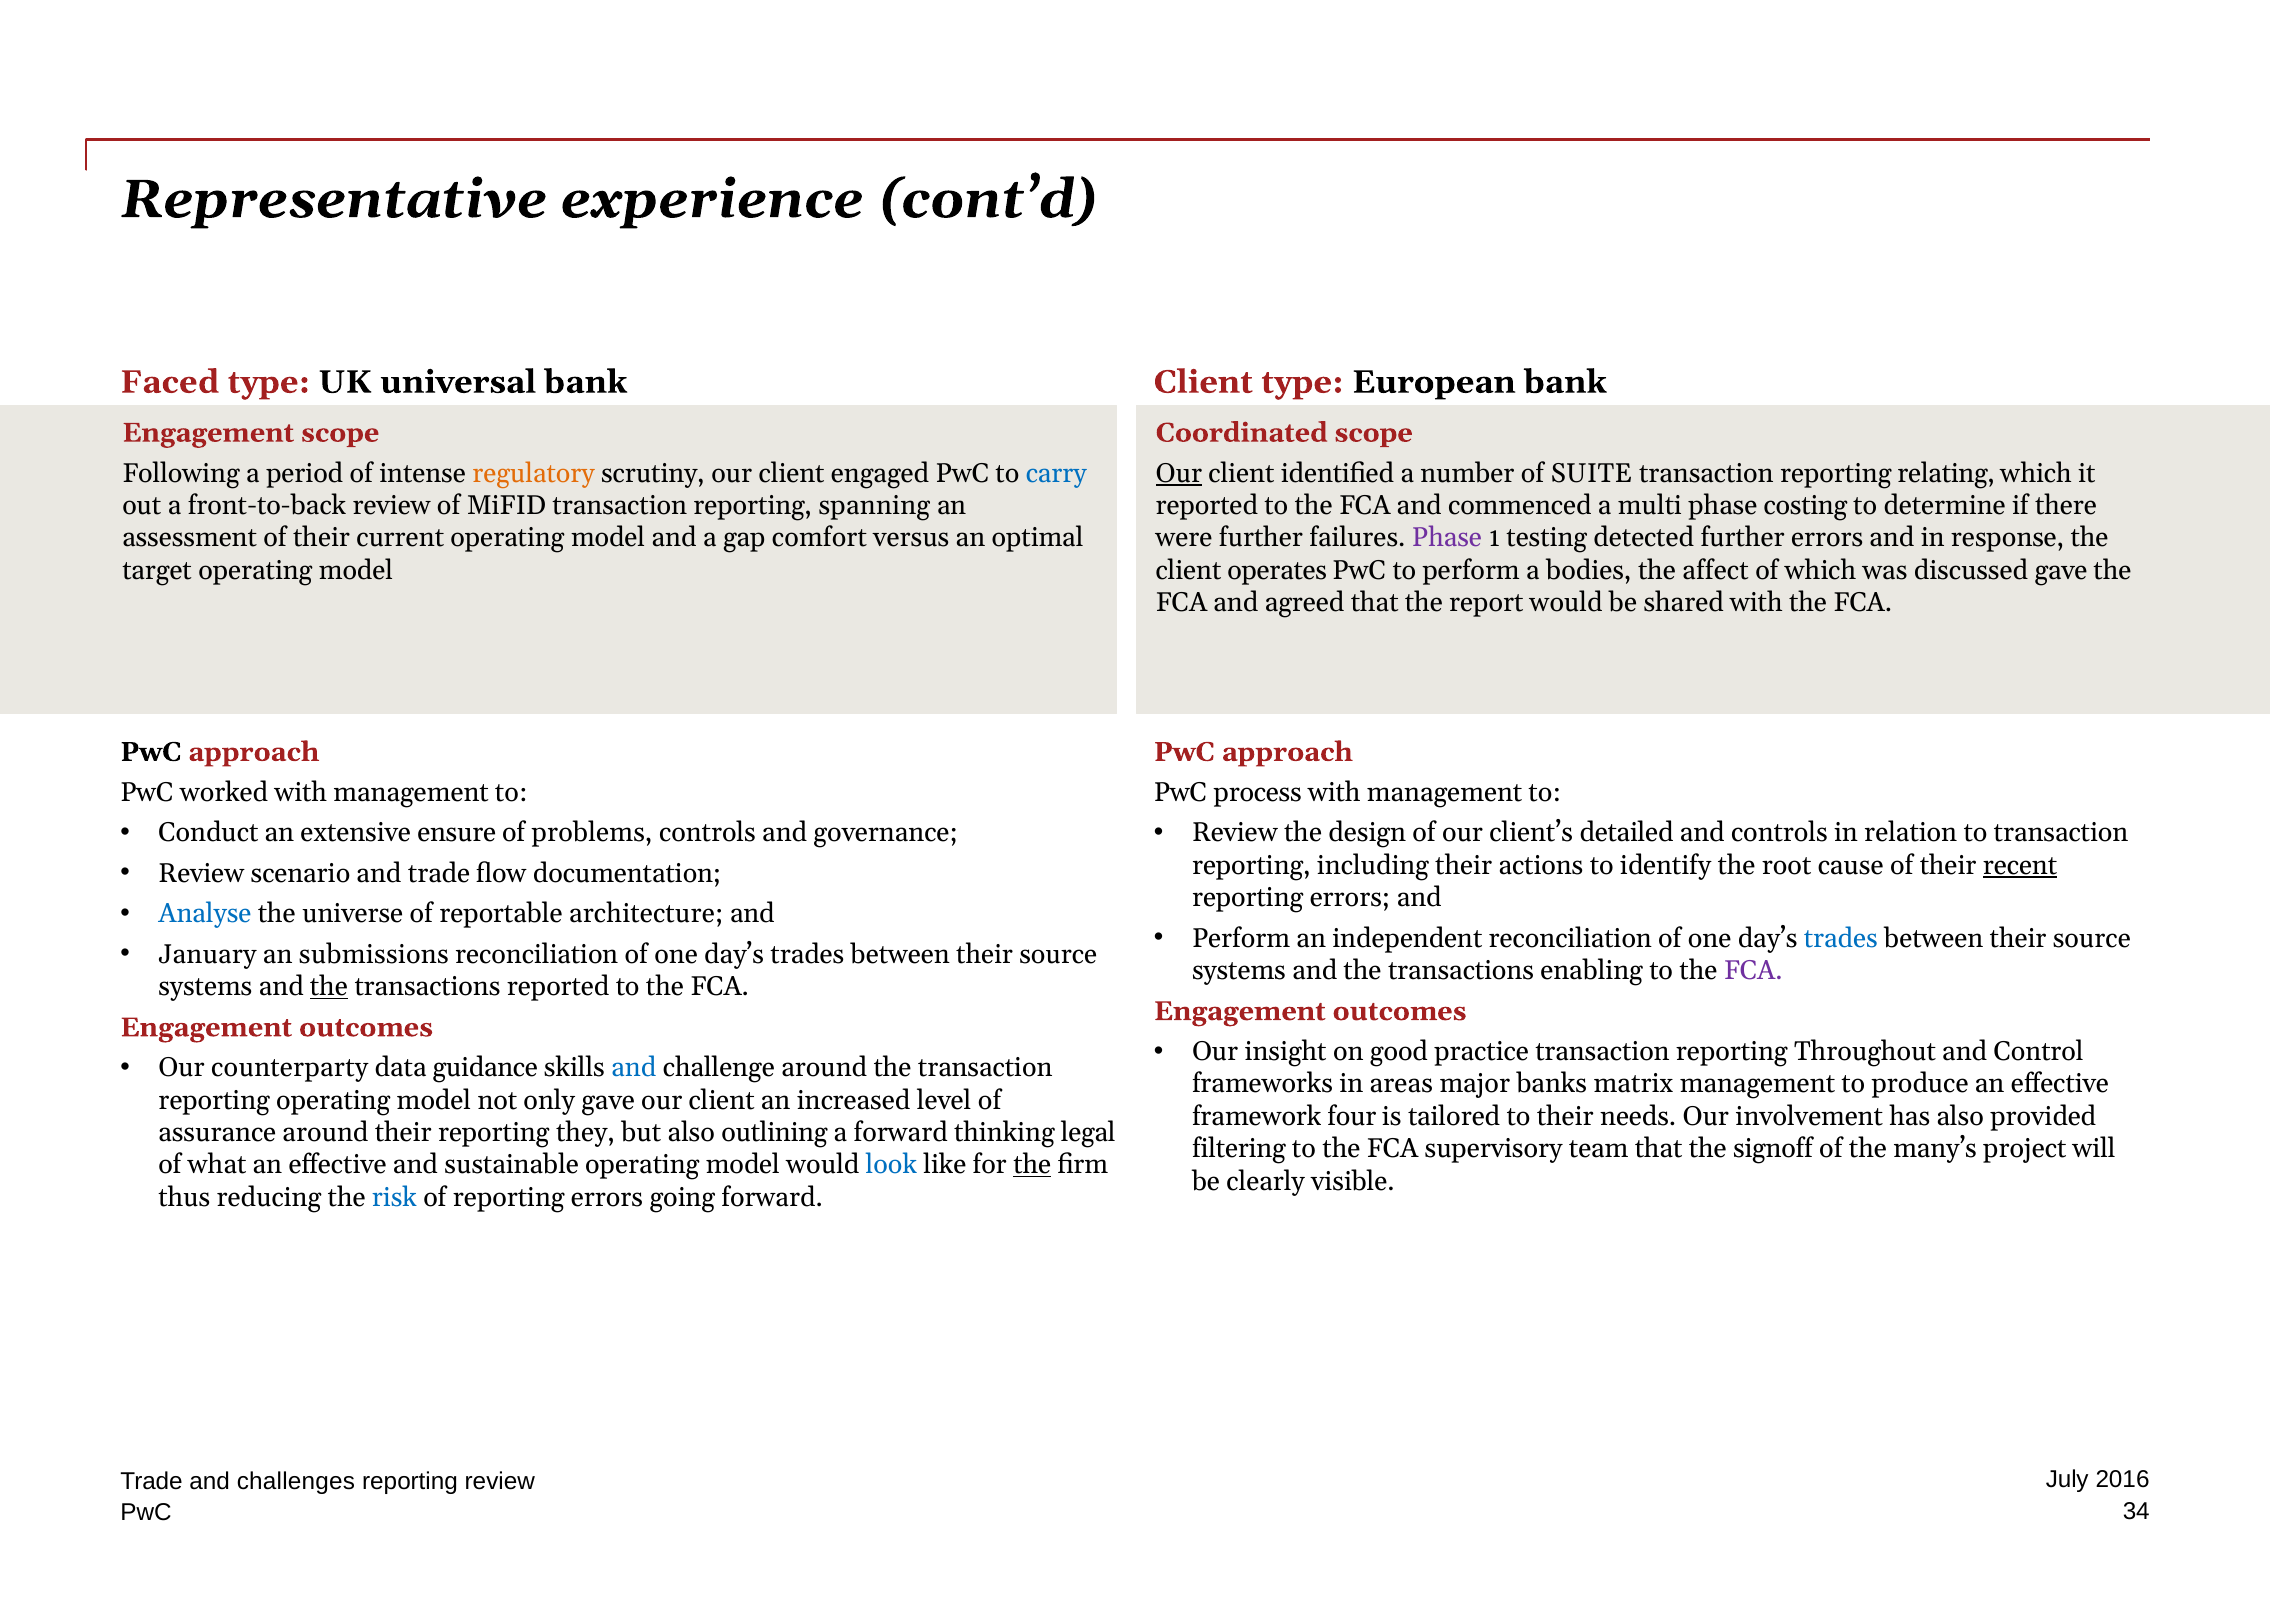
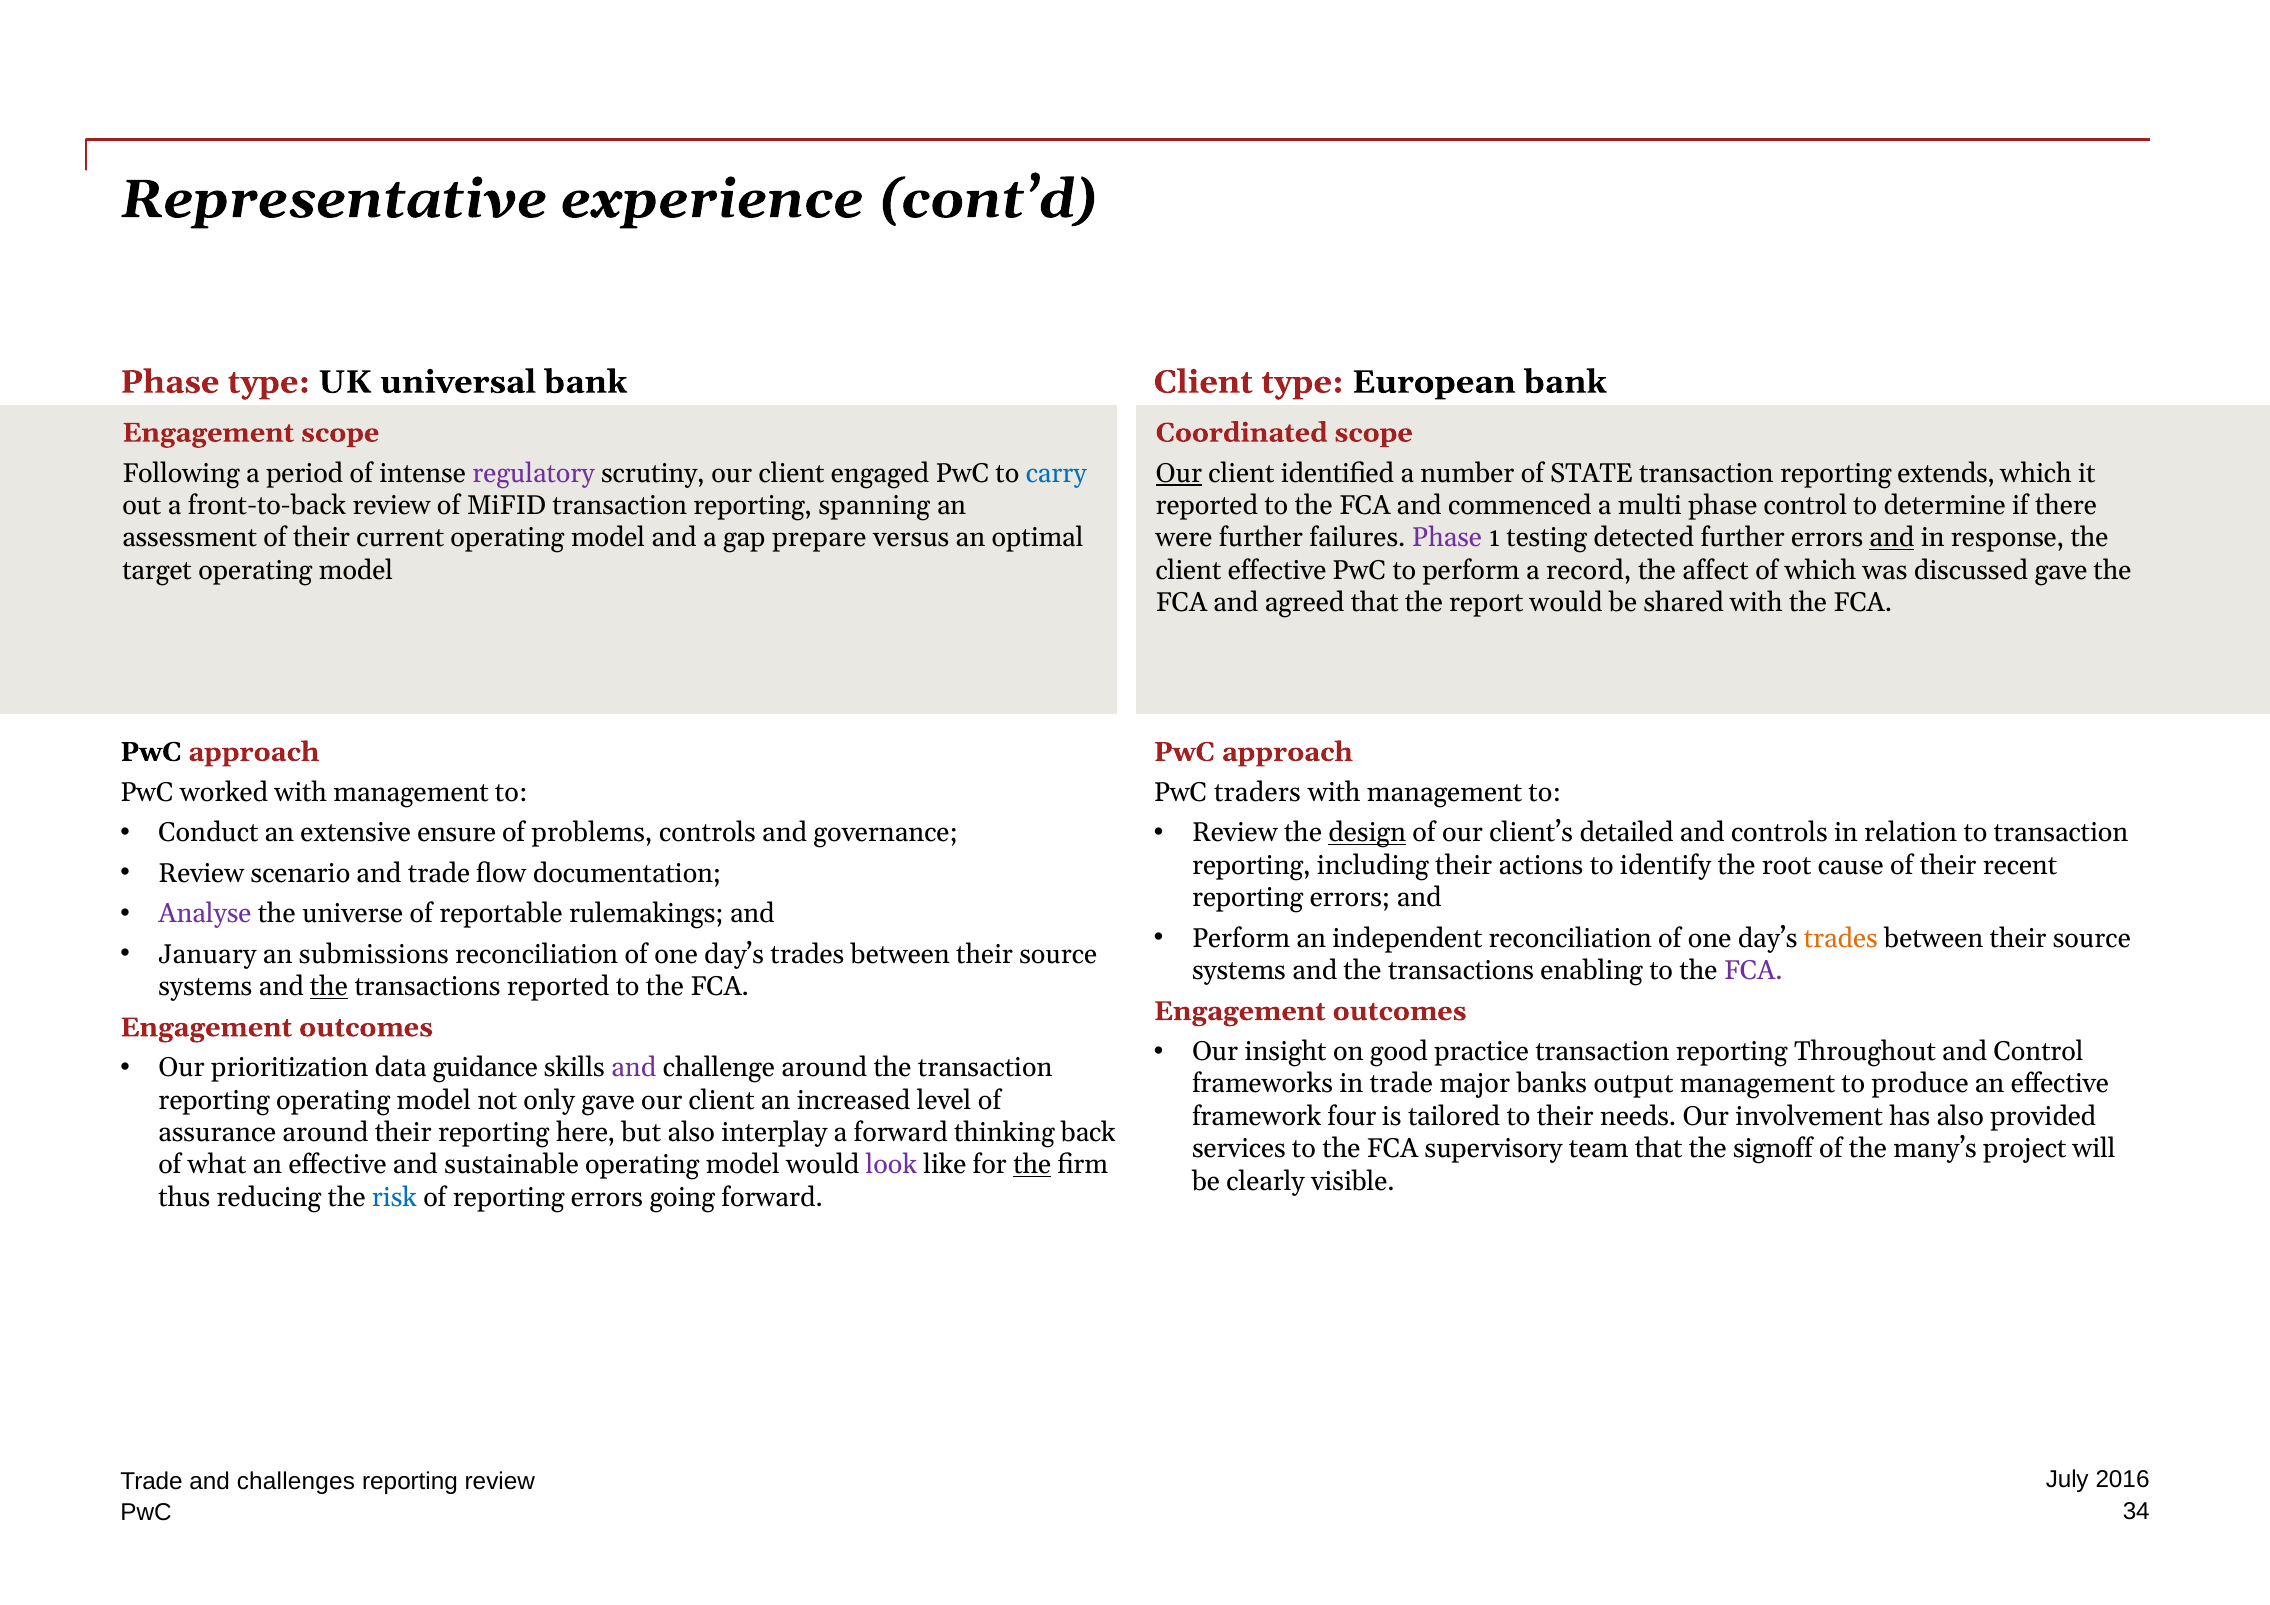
Faced at (170, 382): Faced -> Phase
regulatory colour: orange -> purple
SUITE: SUITE -> STATE
relating: relating -> extends
phase costing: costing -> control
comfort: comfort -> prepare
and at (1892, 538) underline: none -> present
client operates: operates -> effective
bodies: bodies -> record
process: process -> traders
design underline: none -> present
recent underline: present -> none
Analyse colour: blue -> purple
architecture: architecture -> rulemakings
trades at (1841, 938) colour: blue -> orange
counterparty: counterparty -> prioritization
and at (634, 1068) colour: blue -> purple
in areas: areas -> trade
matrix: matrix -> output
they: they -> here
outlining: outlining -> interplay
legal: legal -> back
filtering: filtering -> services
look colour: blue -> purple
